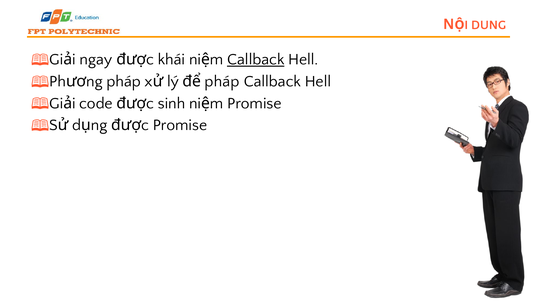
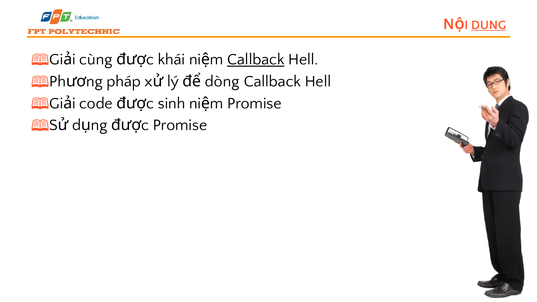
DUNG underline: none -> present
ngay: ngay -> cùng
lý pháp: pháp -> dòng
